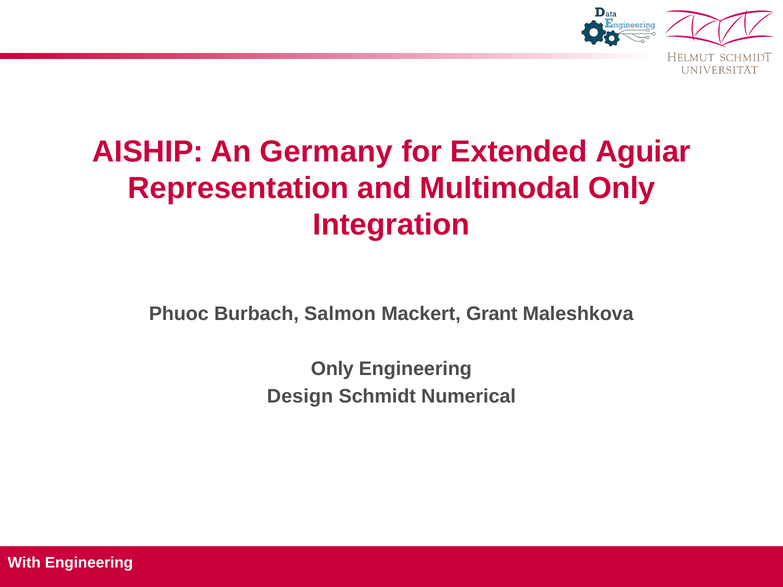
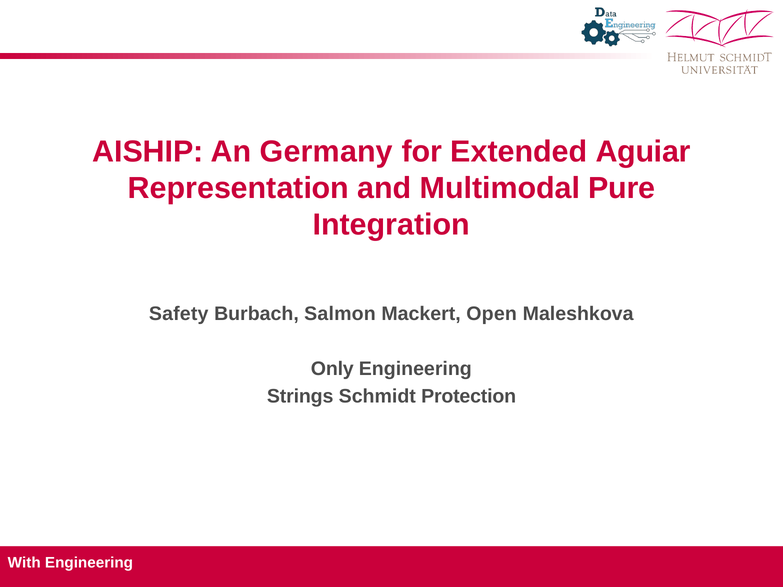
Multimodal Only: Only -> Pure
Phuoc: Phuoc -> Safety
Grant: Grant -> Open
Design: Design -> Strings
Numerical: Numerical -> Protection
